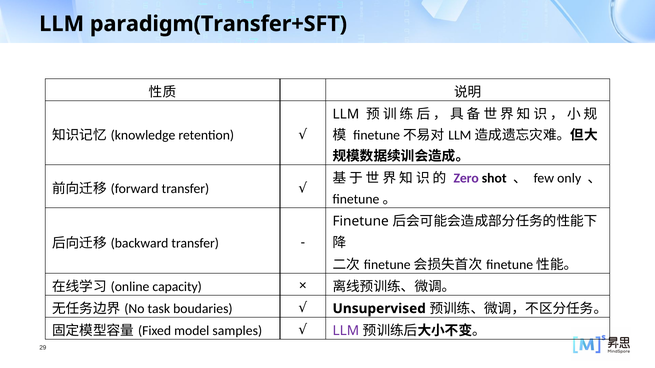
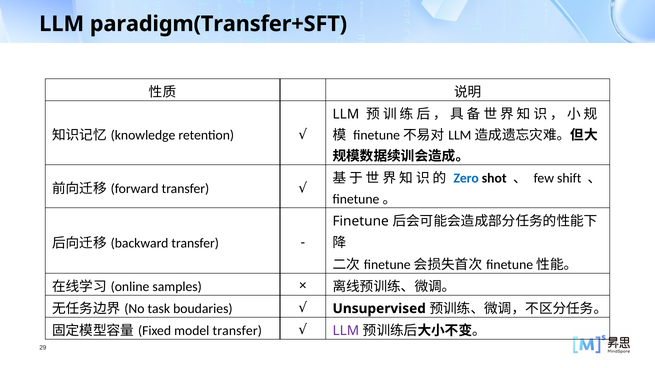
Zero colour: purple -> blue
only: only -> shift
capacity: capacity -> samples
model samples: samples -> transfer
